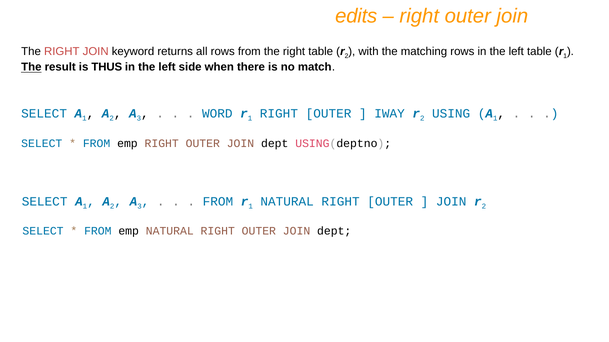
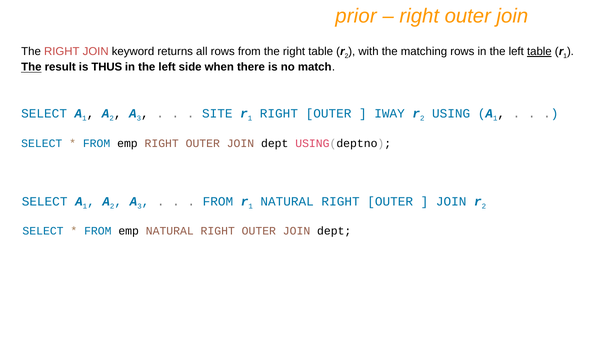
edits: edits -> prior
table at (539, 52) underline: none -> present
WORD: WORD -> SITE
